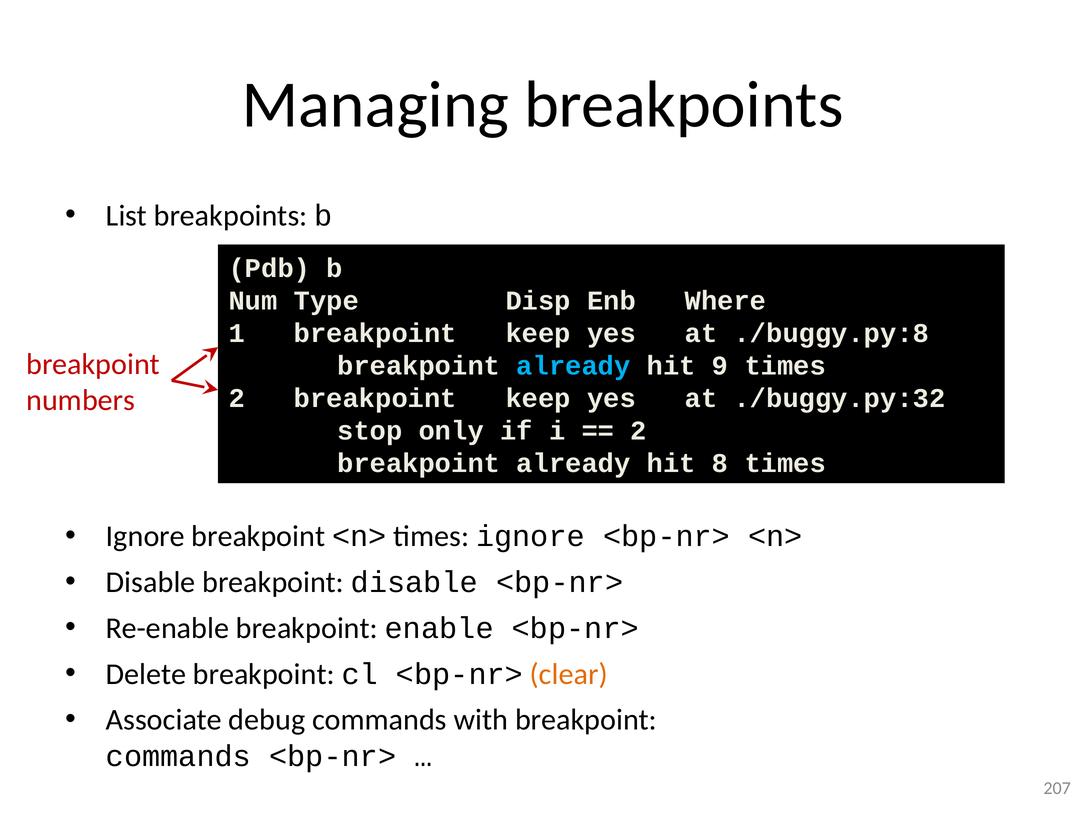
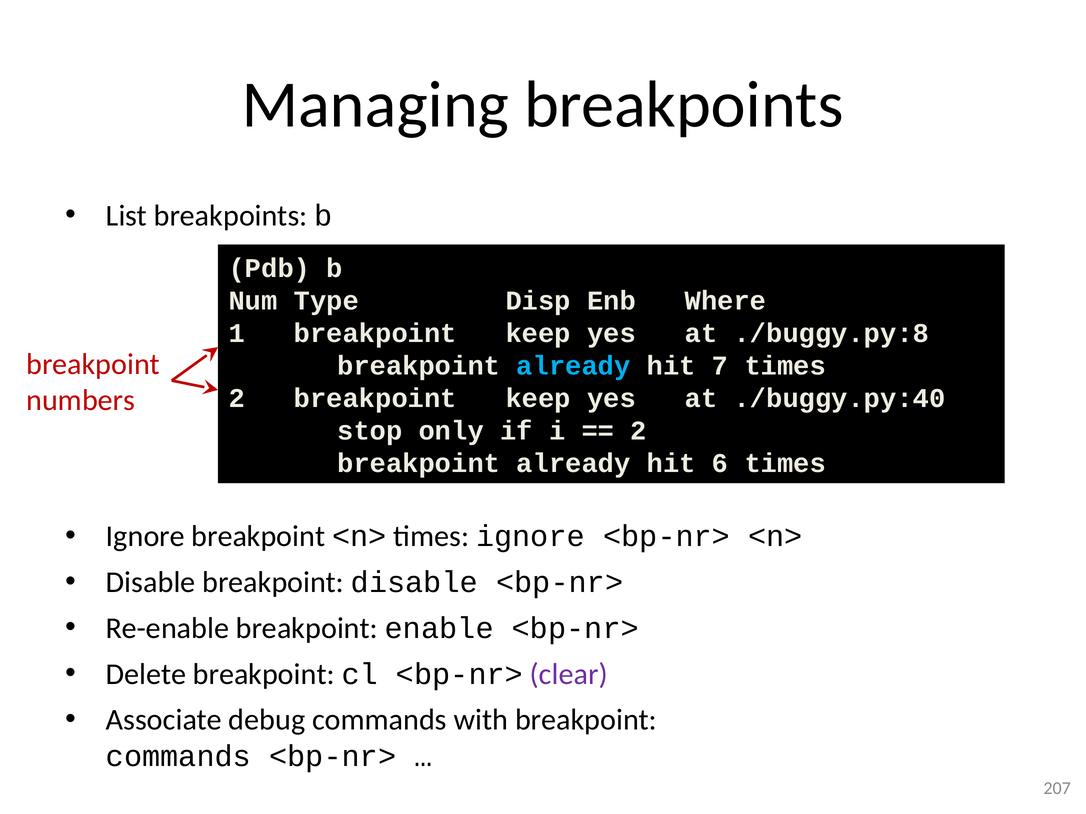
9: 9 -> 7
./buggy.py:32: ./buggy.py:32 -> ./buggy.py:40
8: 8 -> 6
clear colour: orange -> purple
